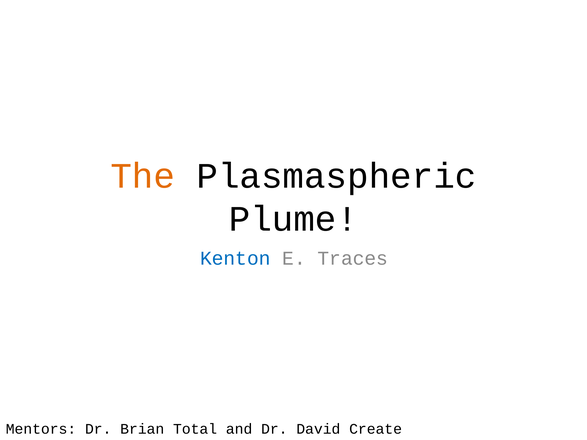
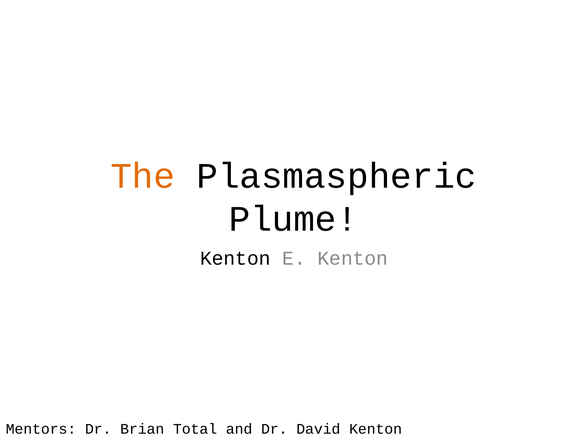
Kenton at (235, 258) colour: blue -> black
E Traces: Traces -> Kenton
David Create: Create -> Kenton
